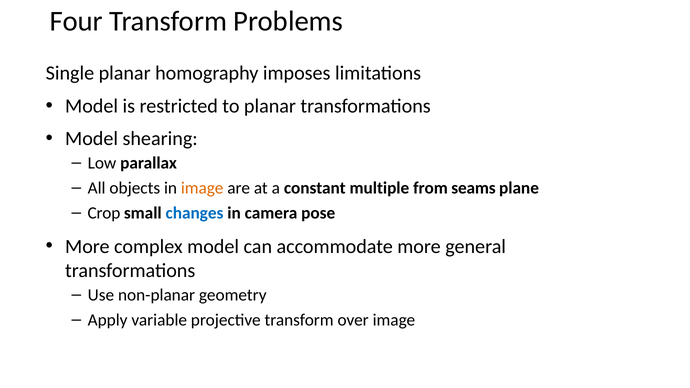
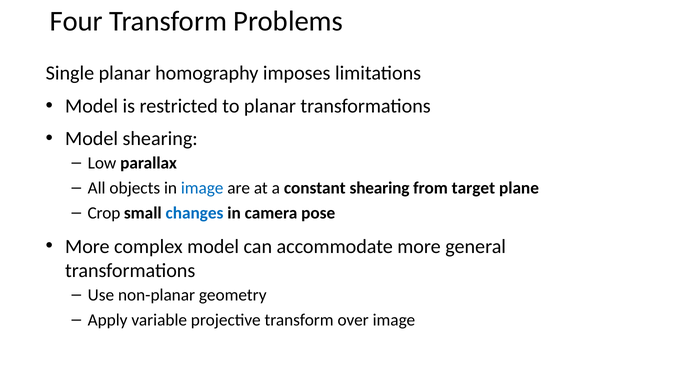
image at (202, 188) colour: orange -> blue
constant multiple: multiple -> shearing
seams: seams -> target
